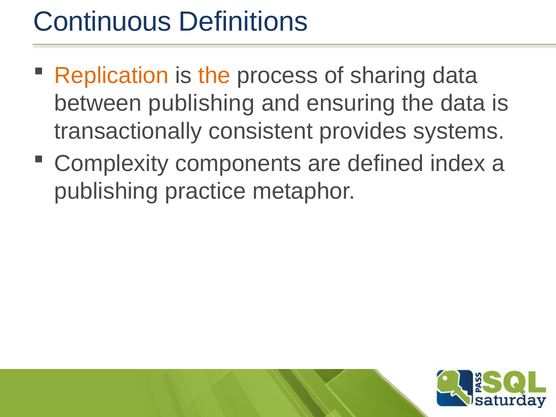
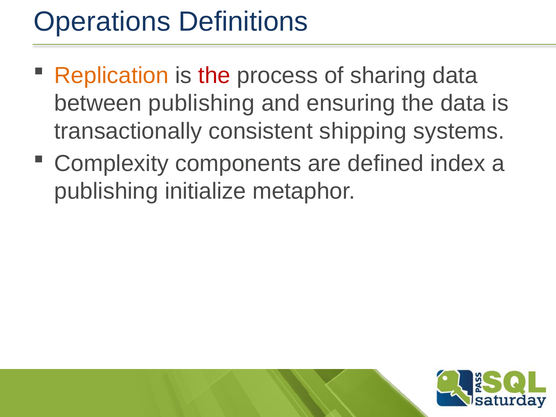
Continuous: Continuous -> Operations
the at (214, 75) colour: orange -> red
provides: provides -> shipping
practice: practice -> initialize
